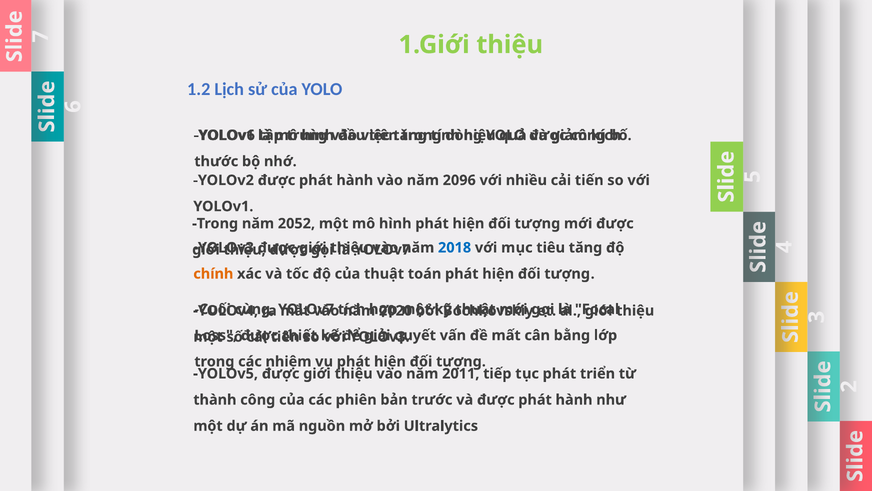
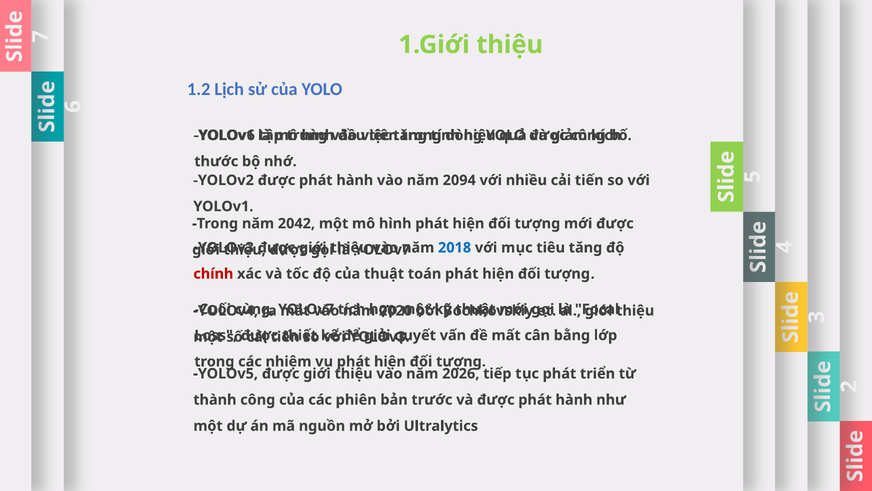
2096: 2096 -> 2094
2052: 2052 -> 2042
chính colour: orange -> red
2011: 2011 -> 2026
